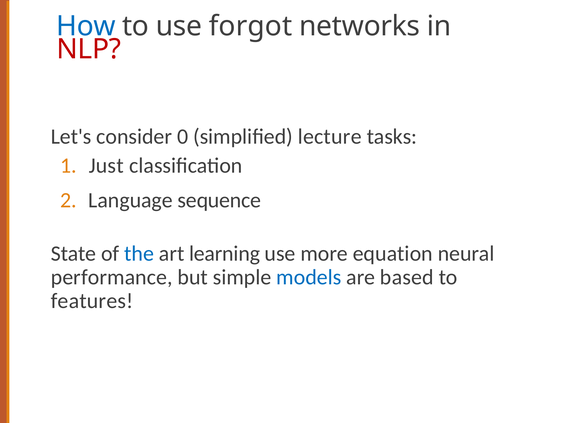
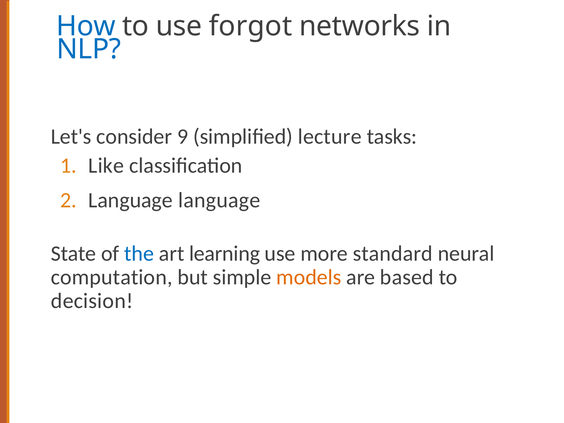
NLP colour: red -> blue
0: 0 -> 9
Just: Just -> Like
Language sequence: sequence -> language
equation: equation -> standard
performance: performance -> computation
models colour: blue -> orange
features: features -> decision
